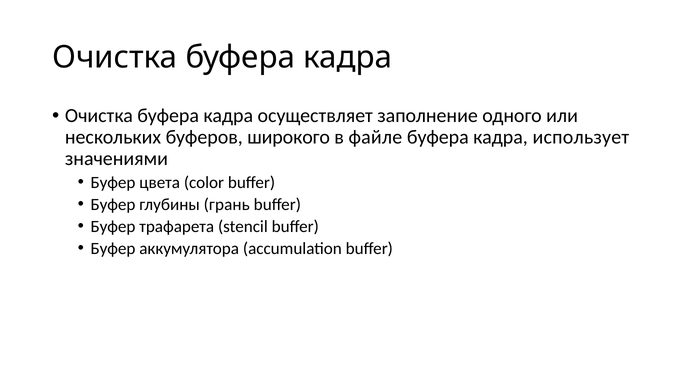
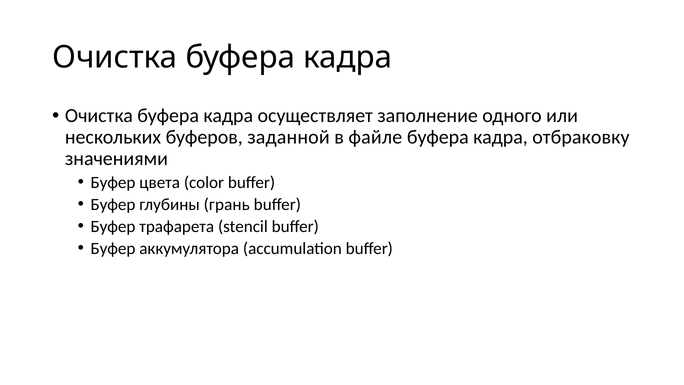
широкого: широкого -> заданной
использует: использует -> отбраковку
